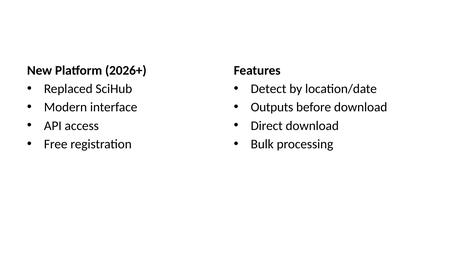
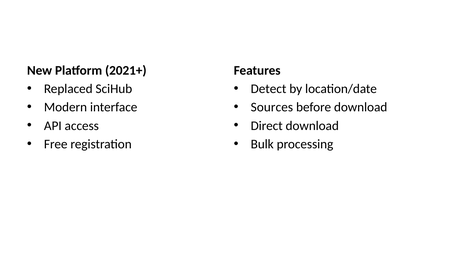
2026+: 2026+ -> 2021+
Outputs: Outputs -> Sources
